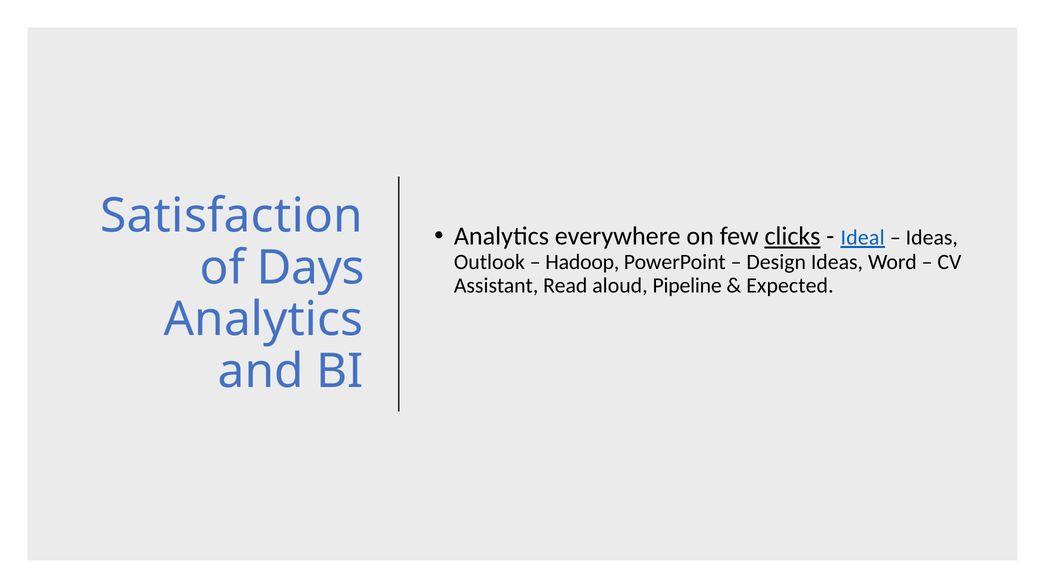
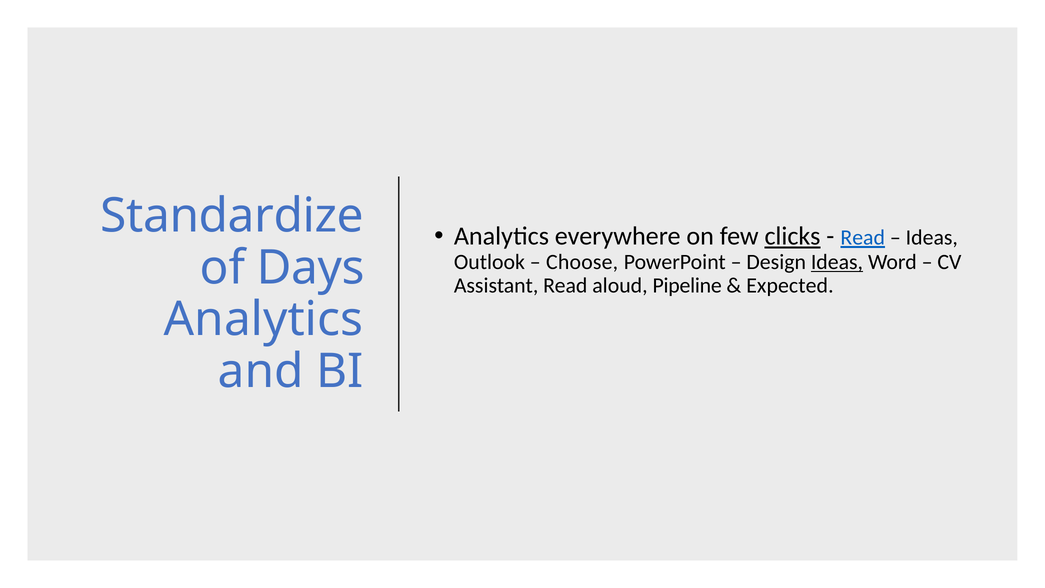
Satisfaction: Satisfaction -> Standardize
Ideal at (863, 238): Ideal -> Read
Hadoop: Hadoop -> Choose
Ideas at (837, 262) underline: none -> present
